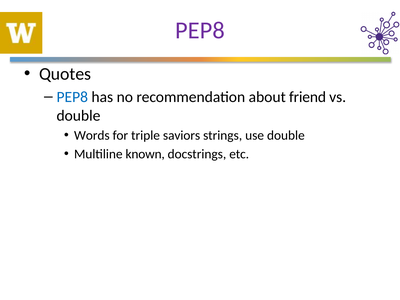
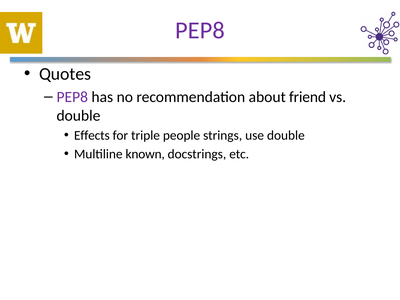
PEP8 at (72, 97) colour: blue -> purple
Words: Words -> Effects
saviors: saviors -> people
